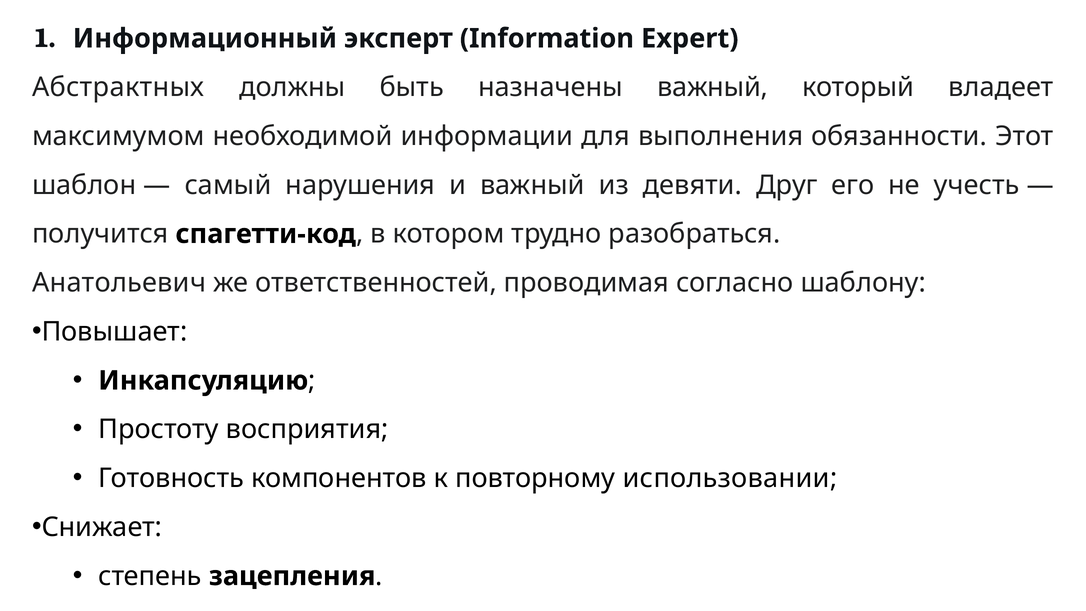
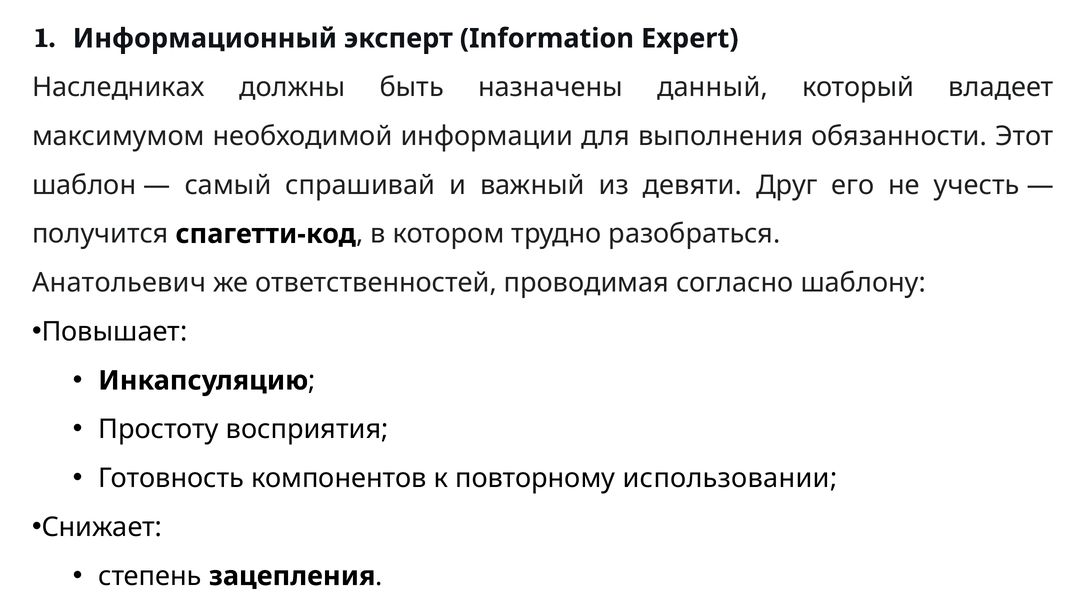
Абстрактных: Абстрактных -> Наследниках
назначены важный: важный -> данный
нарушения: нарушения -> спрашивай
